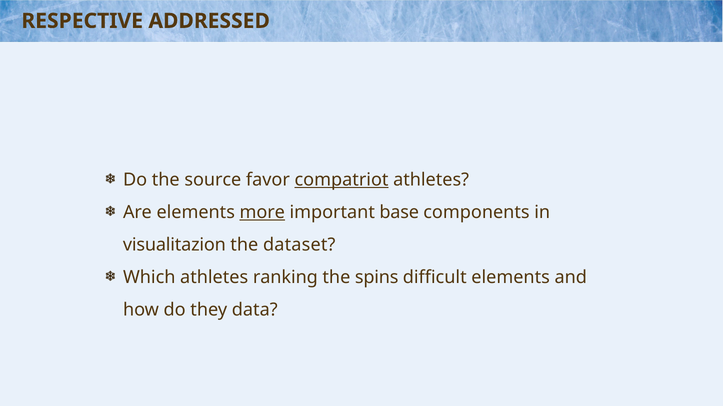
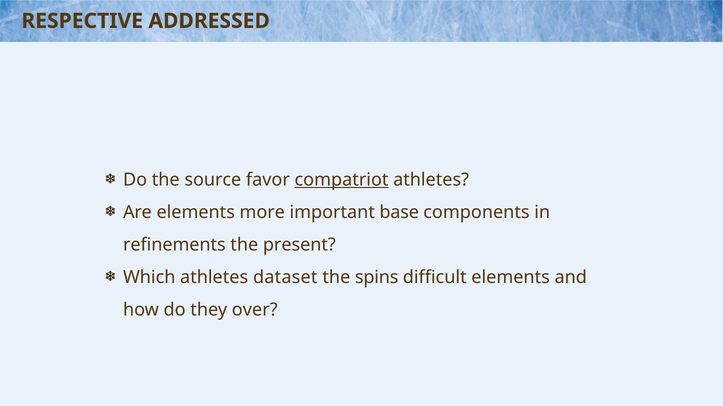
more underline: present -> none
visualitazion: visualitazion -> refinements
dataset: dataset -> present
ranking: ranking -> dataset
data: data -> over
